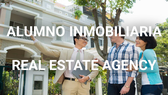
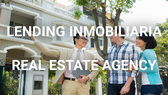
ALUMNO: ALUMNO -> LENDING
